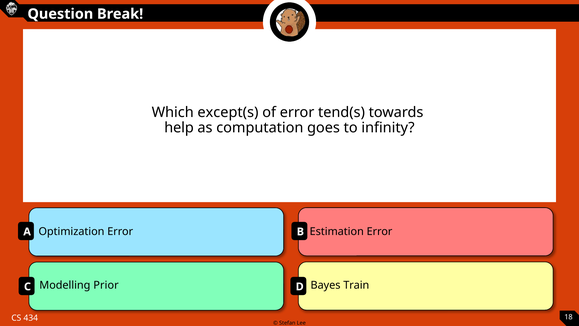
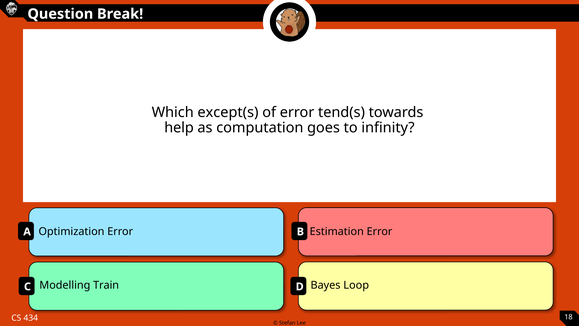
Prior: Prior -> Train
Train: Train -> Loop
